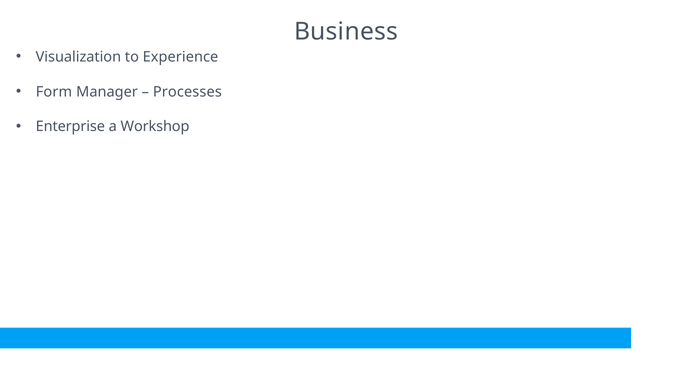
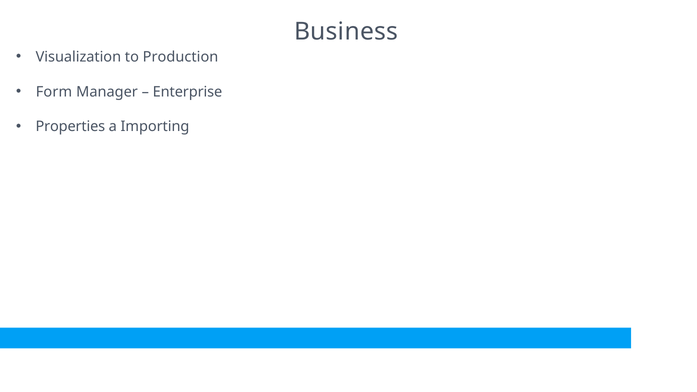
Experience: Experience -> Production
Processes: Processes -> Enterprise
Enterprise: Enterprise -> Properties
Workshop: Workshop -> Importing
